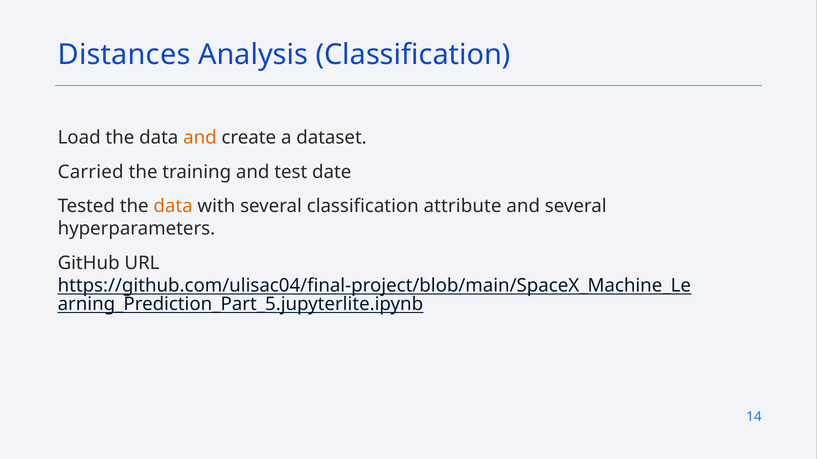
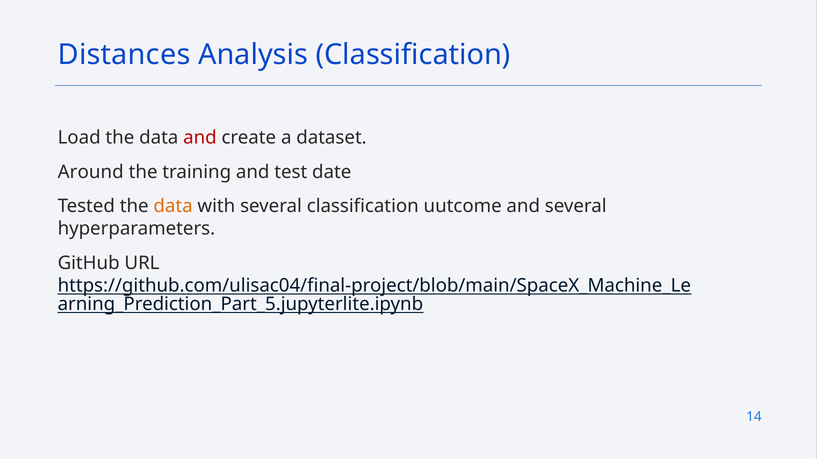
and at (200, 138) colour: orange -> red
Carried: Carried -> Around
attribute: attribute -> uutcome
